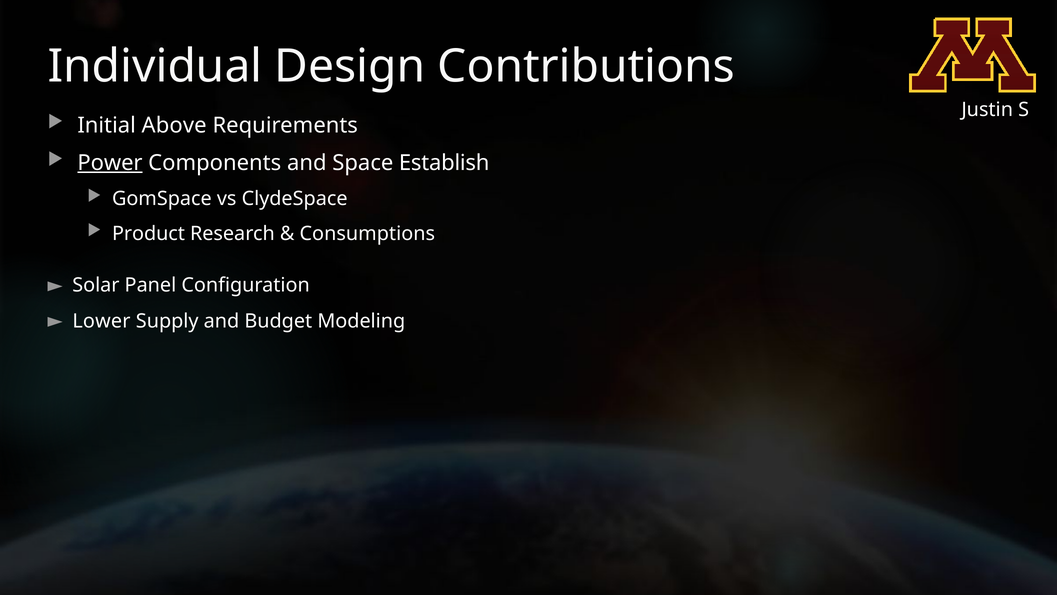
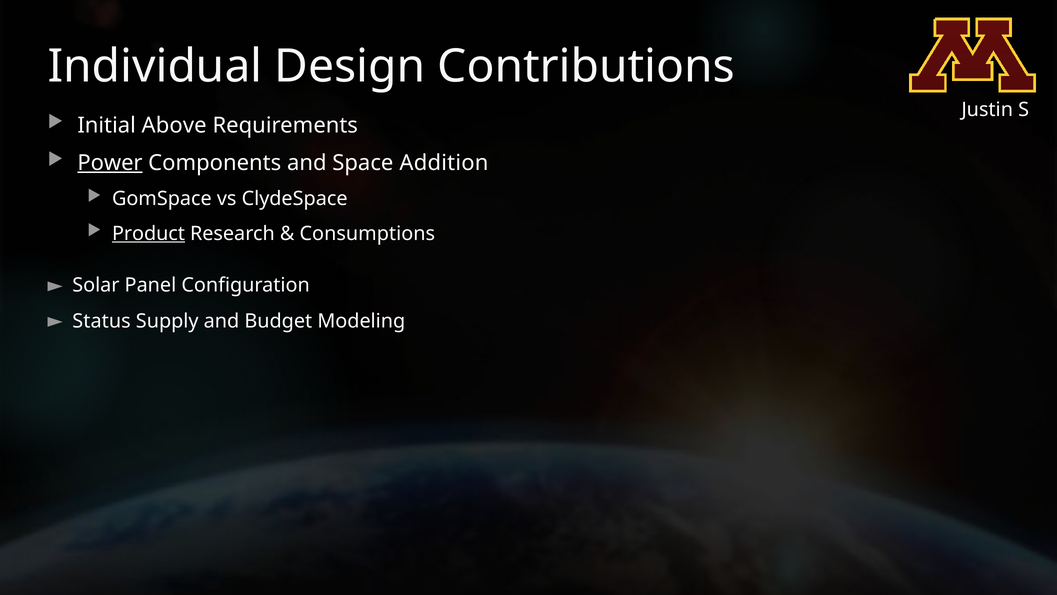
Establish: Establish -> Addition
Product underline: none -> present
Lower: Lower -> Status
